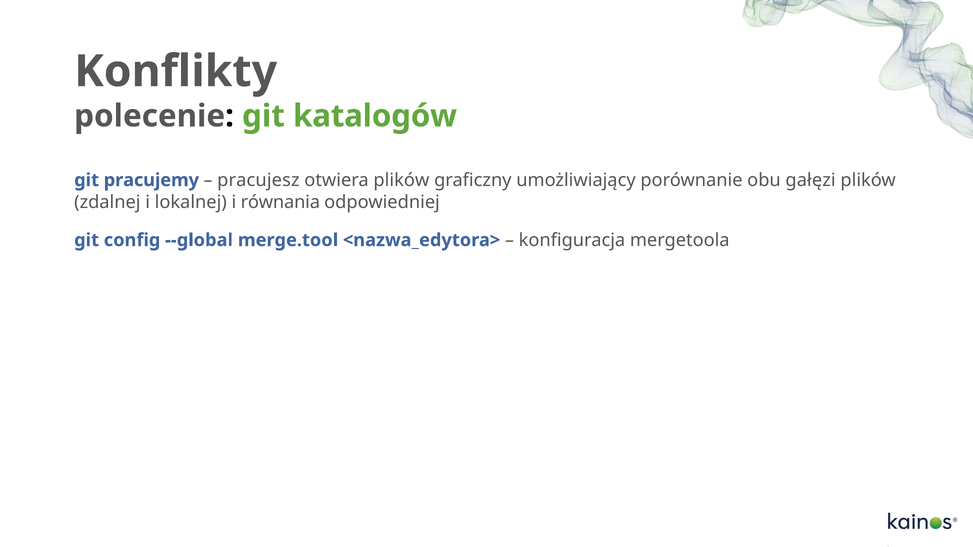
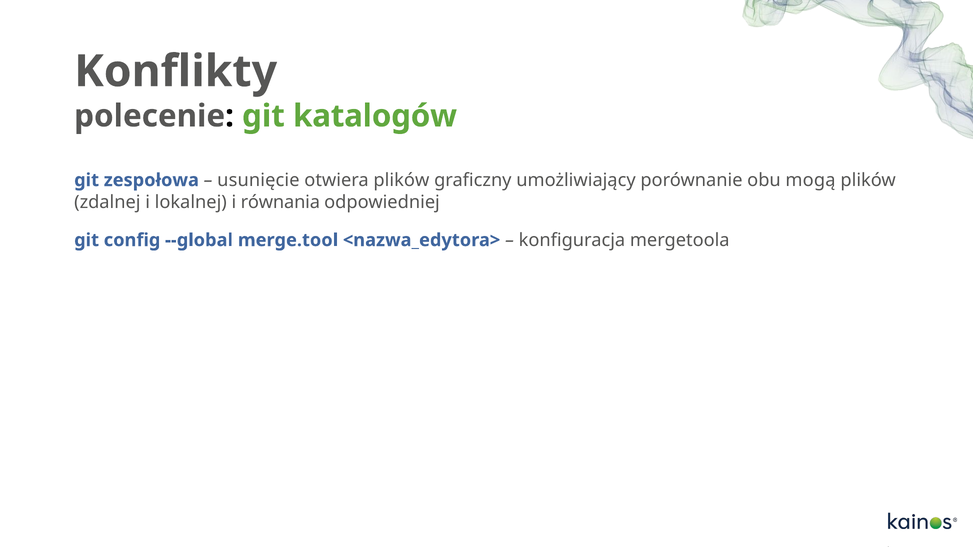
pracujemy: pracujemy -> zespołowa
pracujesz: pracujesz -> usunięcie
gałęzi: gałęzi -> mogą
